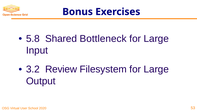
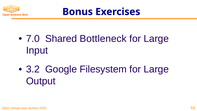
5.8: 5.8 -> 7.0
Review: Review -> Google
